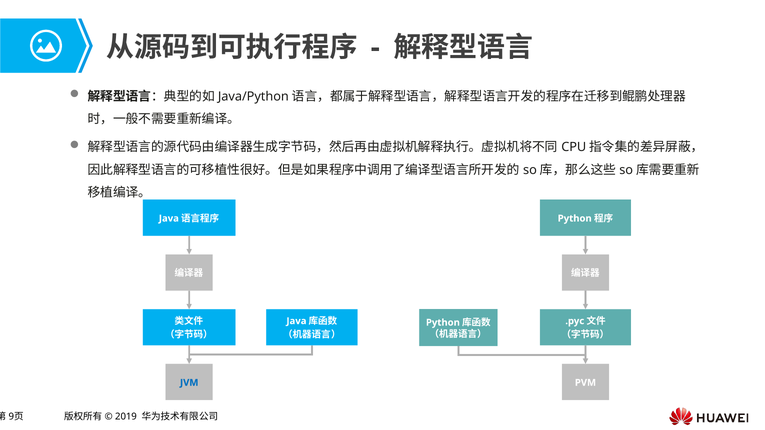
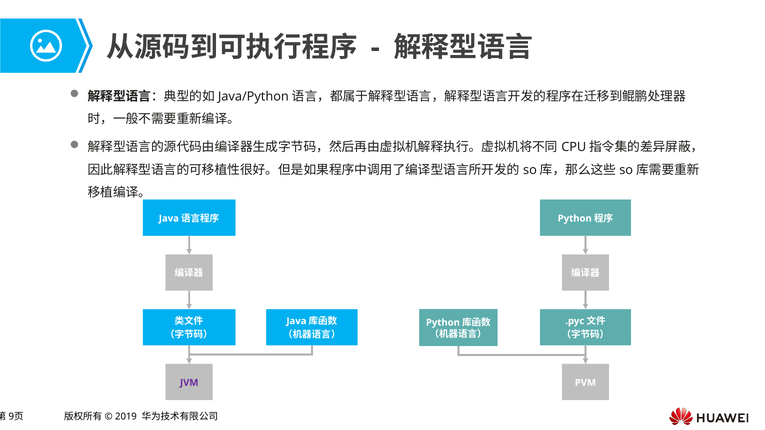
JVM colour: blue -> purple
